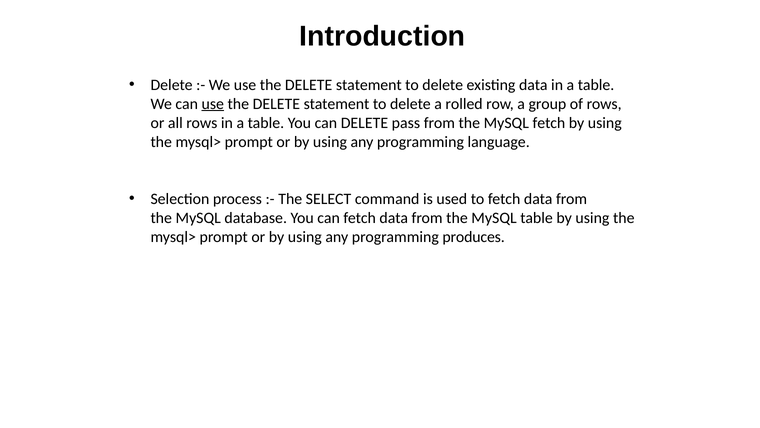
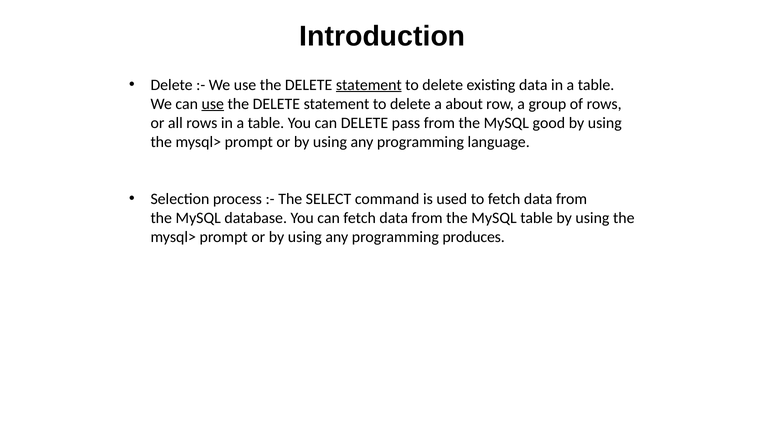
statement at (369, 85) underline: none -> present
rolled: rolled -> about
MySQL fetch: fetch -> good
